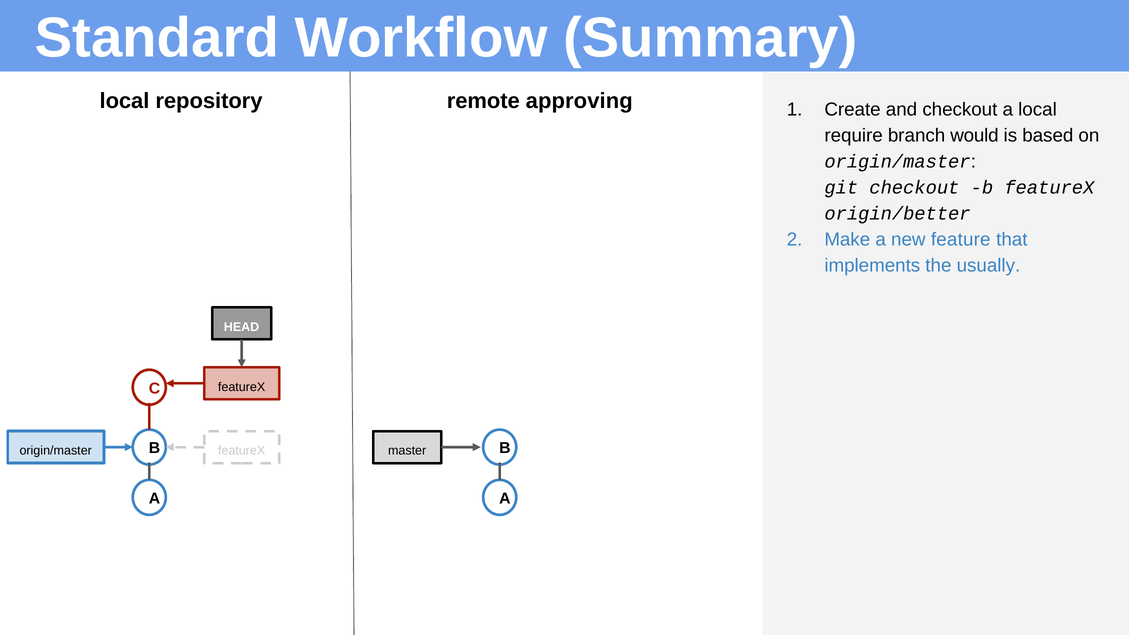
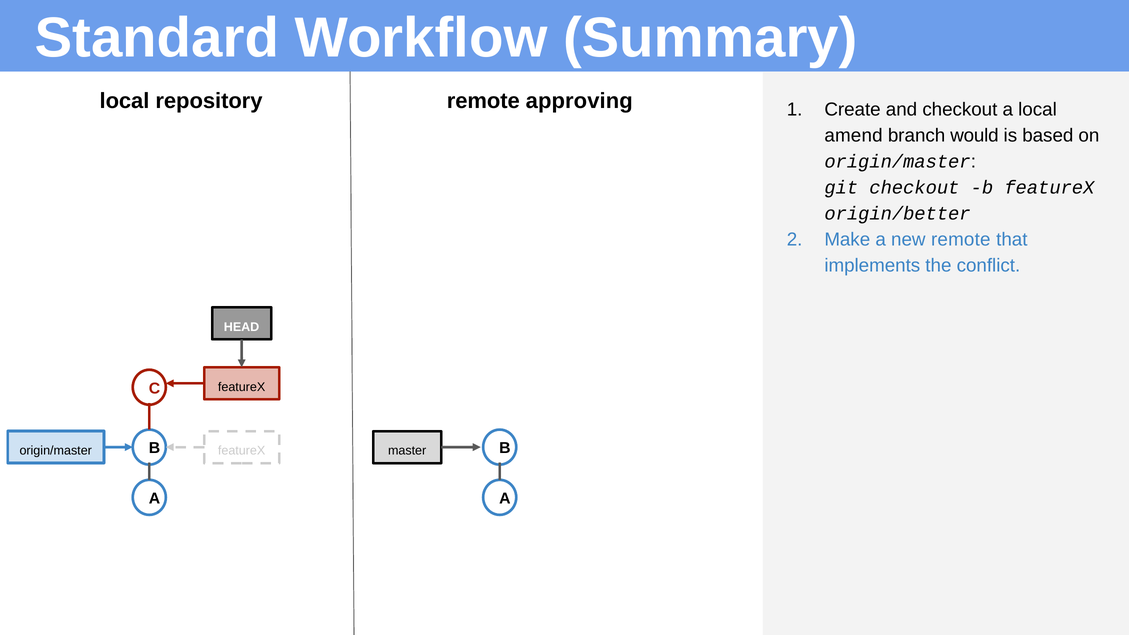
require: require -> amend
new feature: feature -> remote
usually: usually -> conflict
